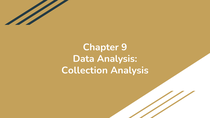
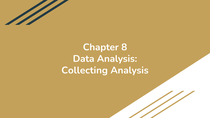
9: 9 -> 8
Collection: Collection -> Collecting
